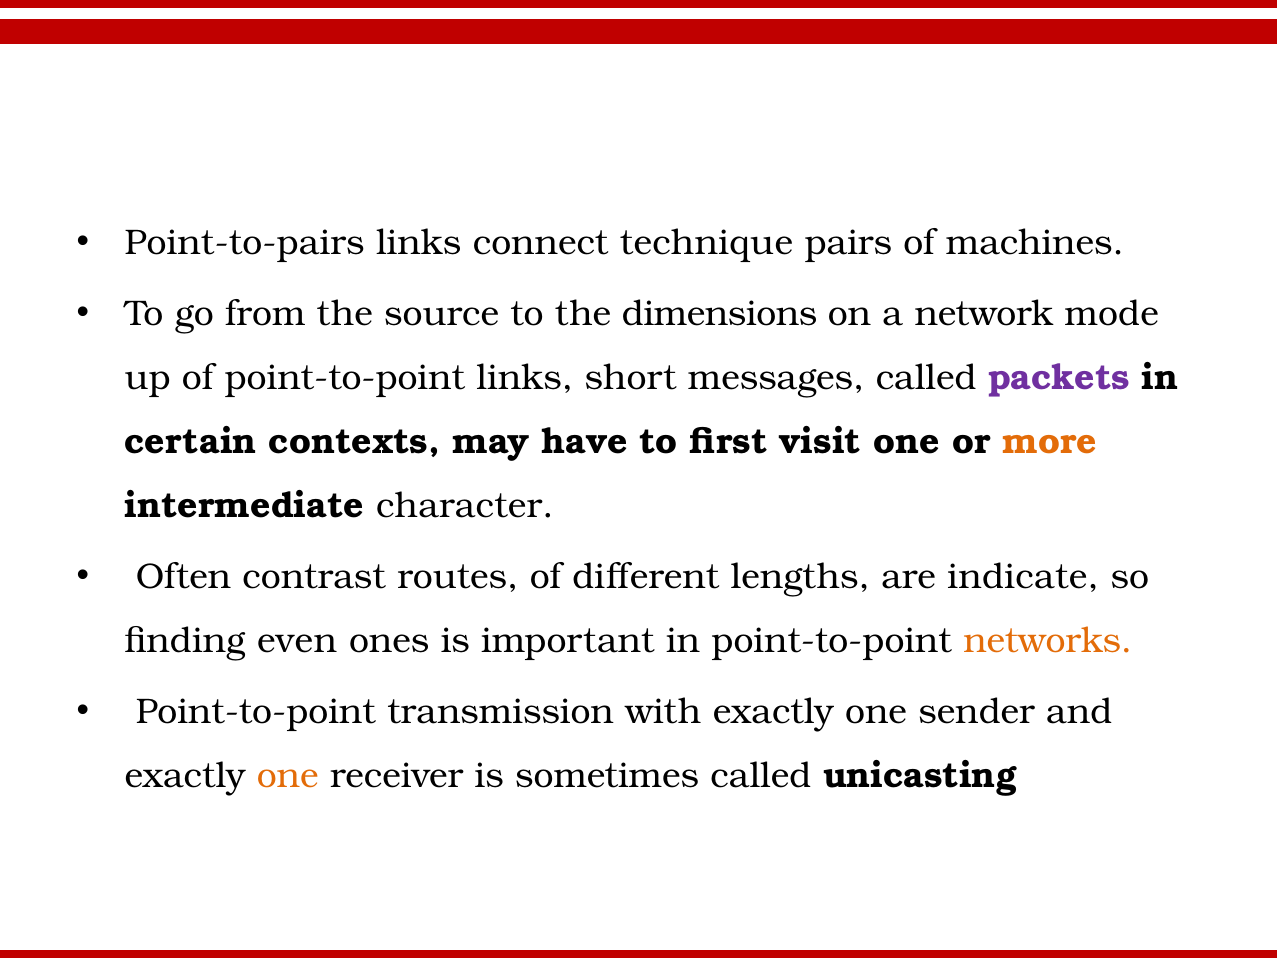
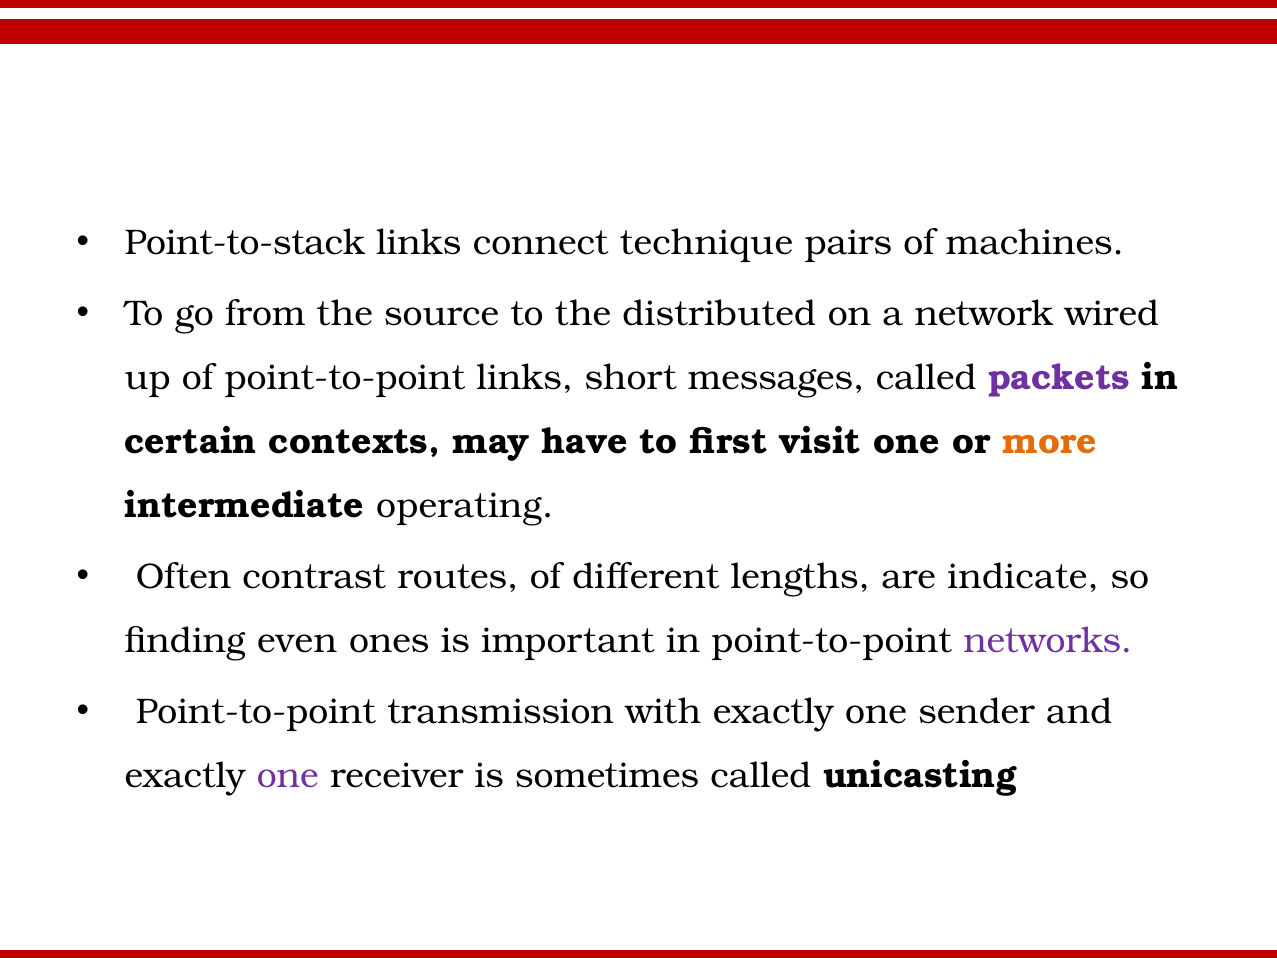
Point-to-pairs: Point-to-pairs -> Point-to-stack
dimensions: dimensions -> distributed
mode: mode -> wired
character: character -> operating
networks colour: orange -> purple
one at (288, 776) colour: orange -> purple
